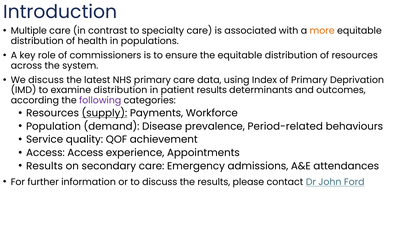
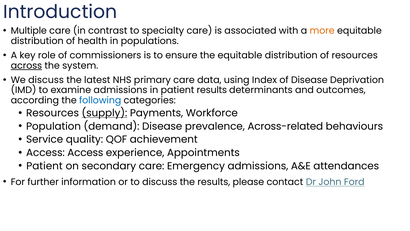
across underline: none -> present
of Primary: Primary -> Disease
examine distribution: distribution -> admissions
following colour: purple -> blue
Period-related: Period-related -> Across-related
Results at (45, 166): Results -> Patient
